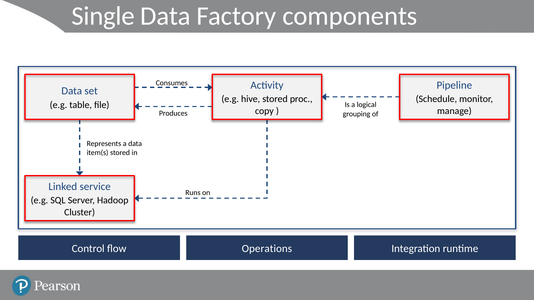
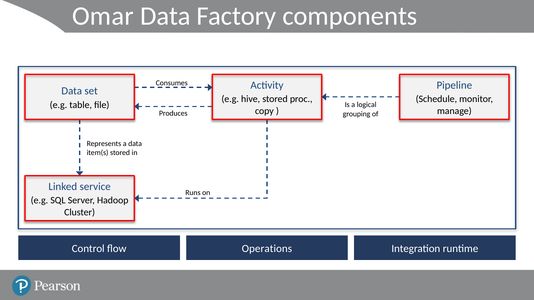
Single: Single -> Omar
